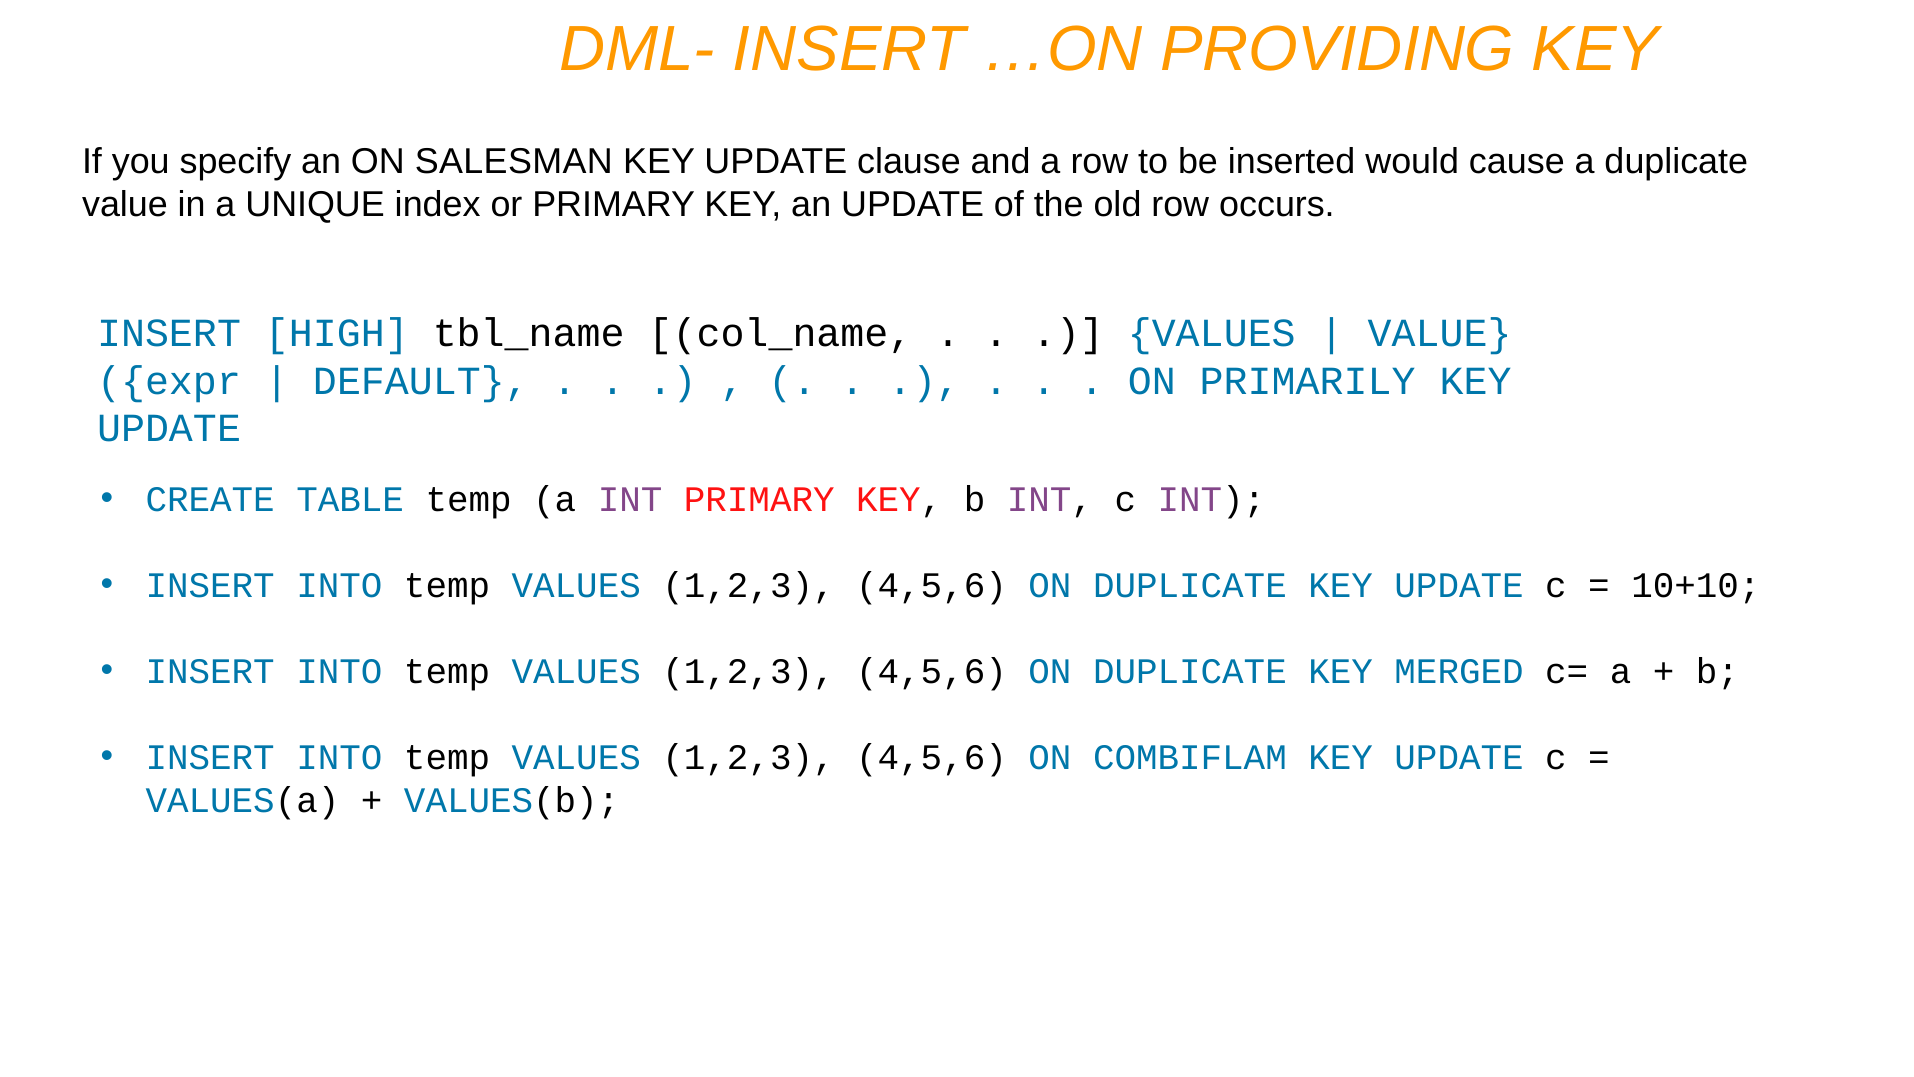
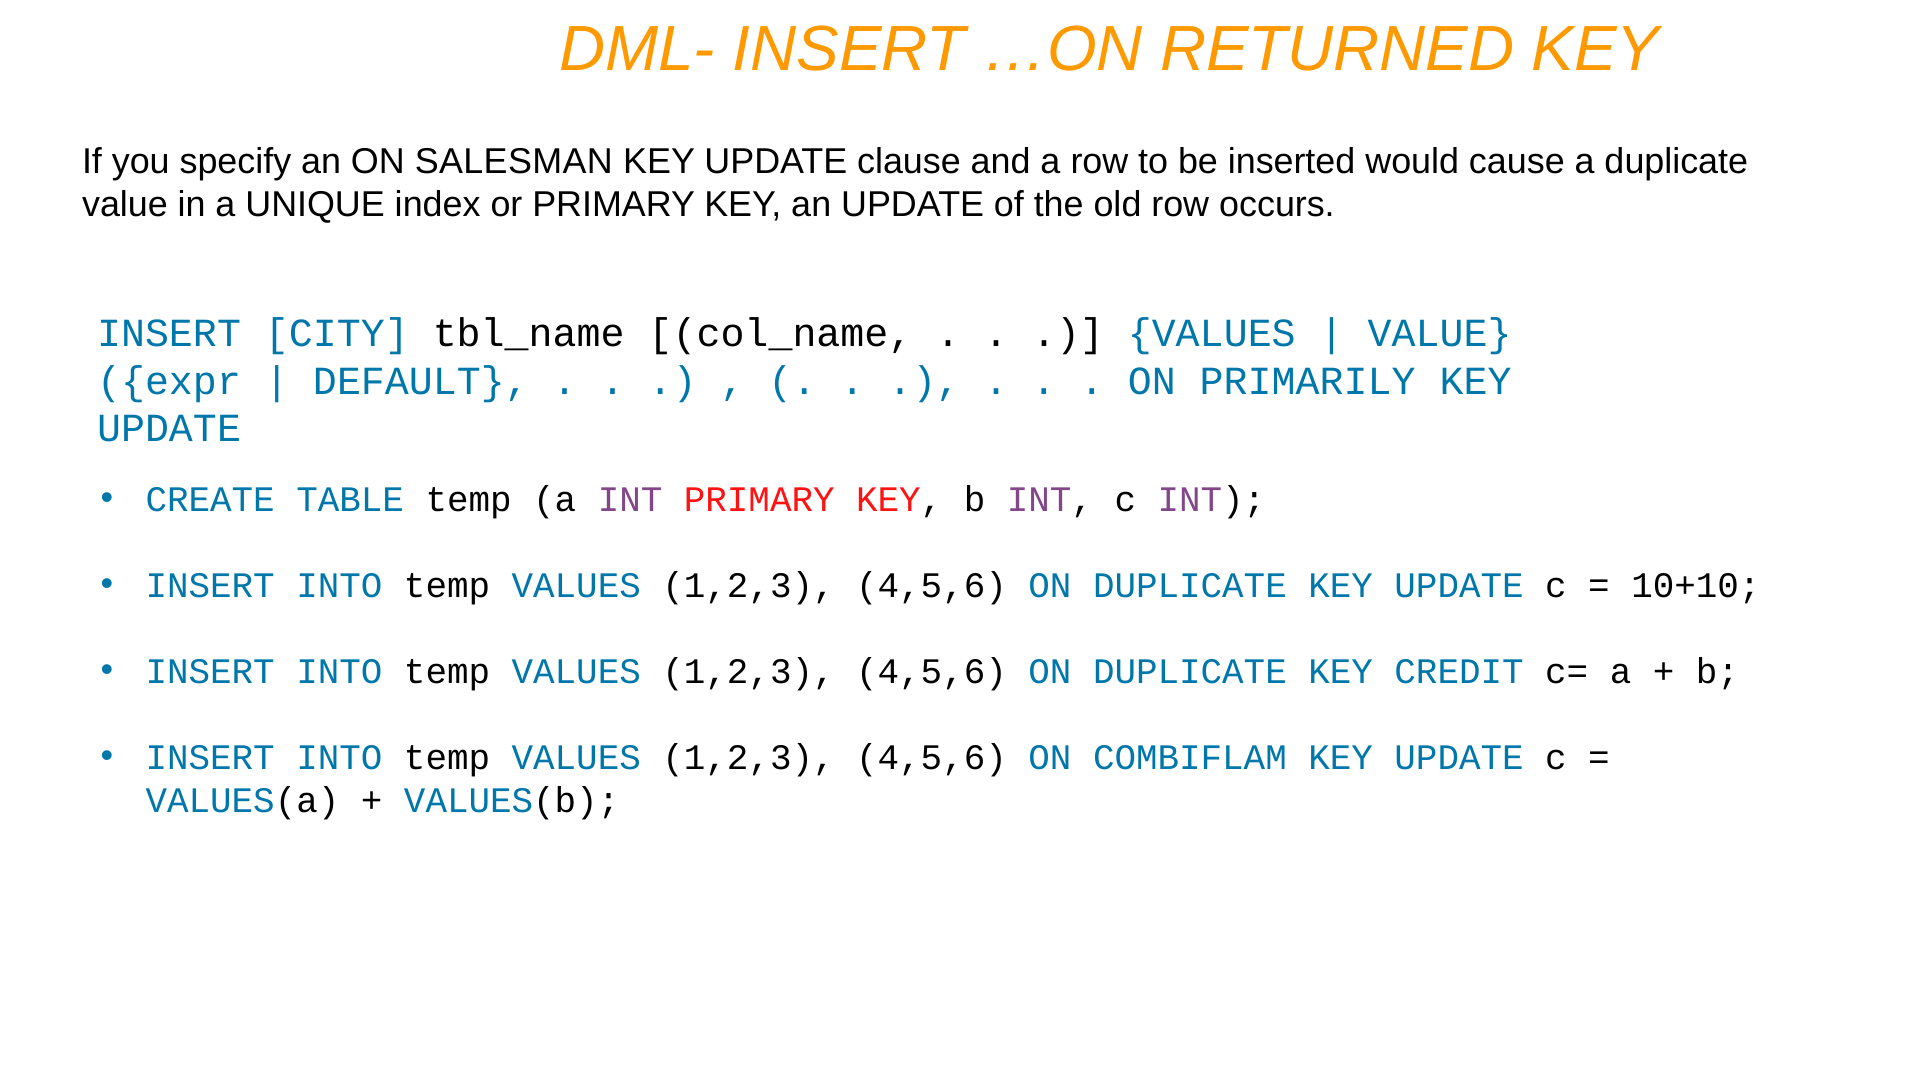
PROVIDING: PROVIDING -> RETURNED
HIGH: HIGH -> CITY
MERGED: MERGED -> CREDIT
